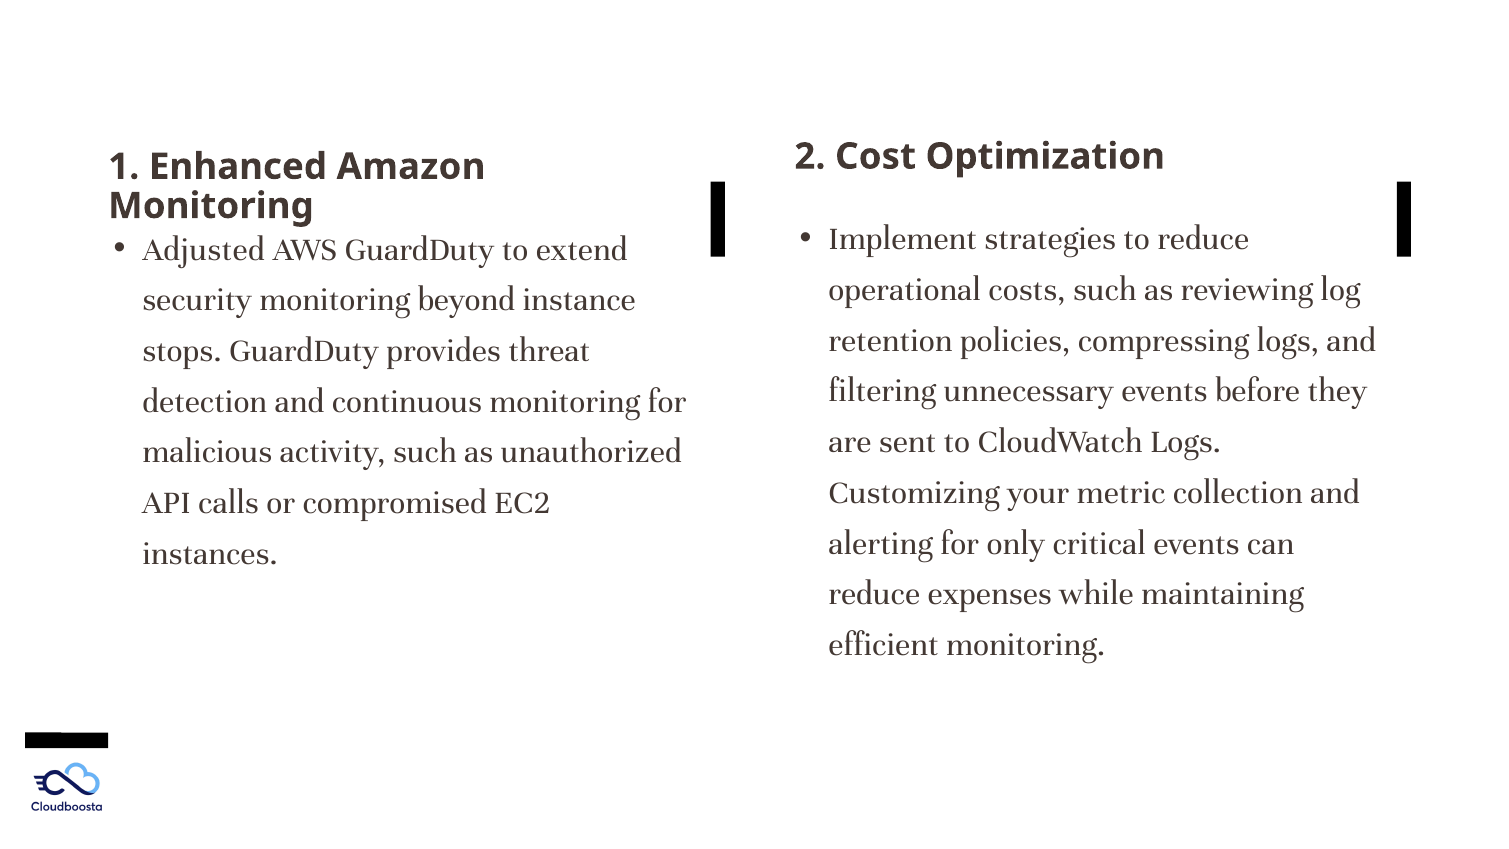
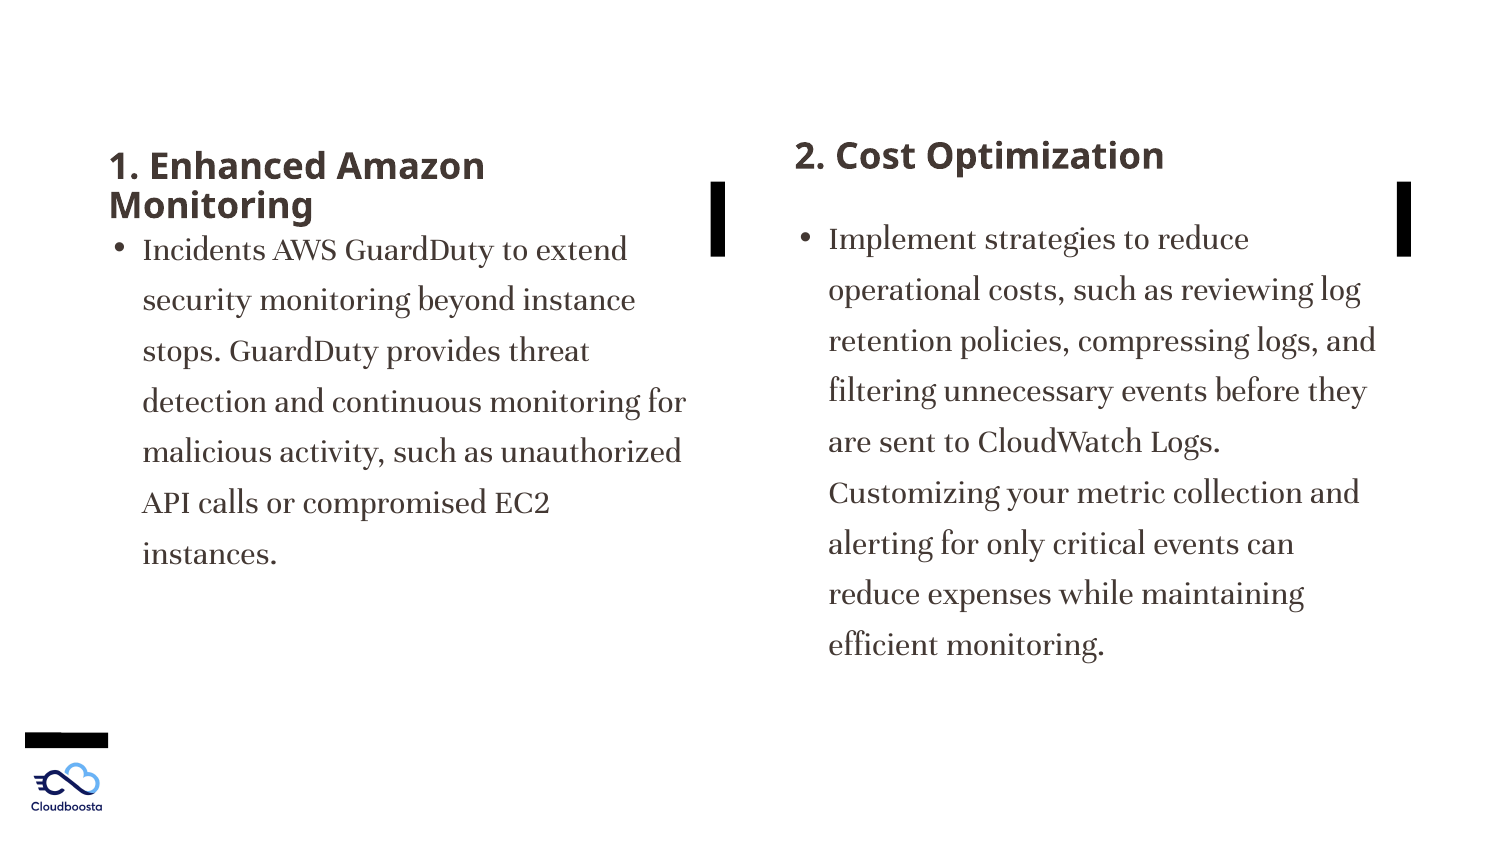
Adjusted: Adjusted -> Incidents
